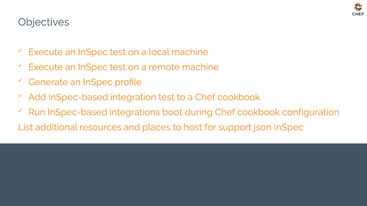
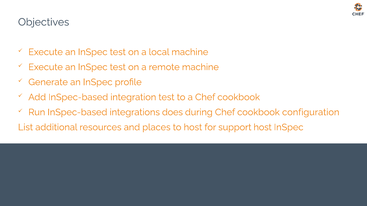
boot: boot -> does
support json: json -> host
